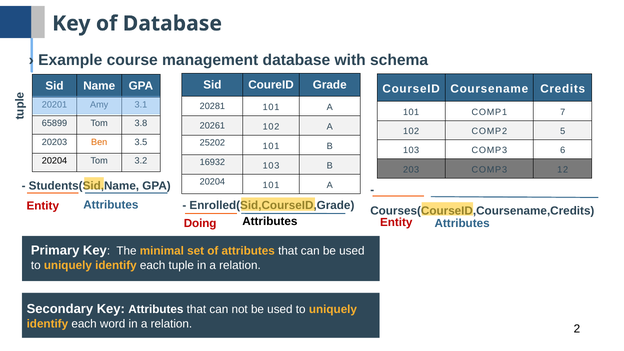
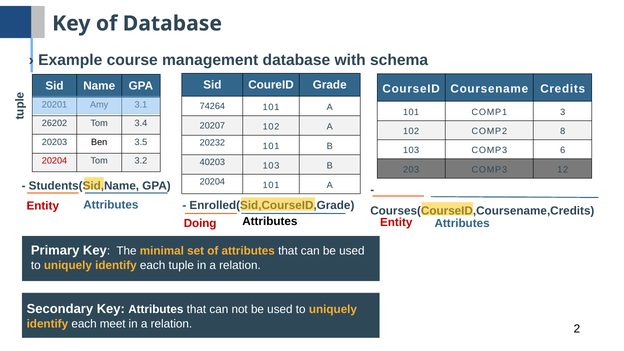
20281: 20281 -> 74264
7: 7 -> 3
65899: 65899 -> 26202
3.8: 3.8 -> 3.4
20261: 20261 -> 20207
5: 5 -> 8
Ben colour: orange -> black
25202: 25202 -> 20232
20204 at (55, 161) colour: black -> red
16932: 16932 -> 40203
word: word -> meet
